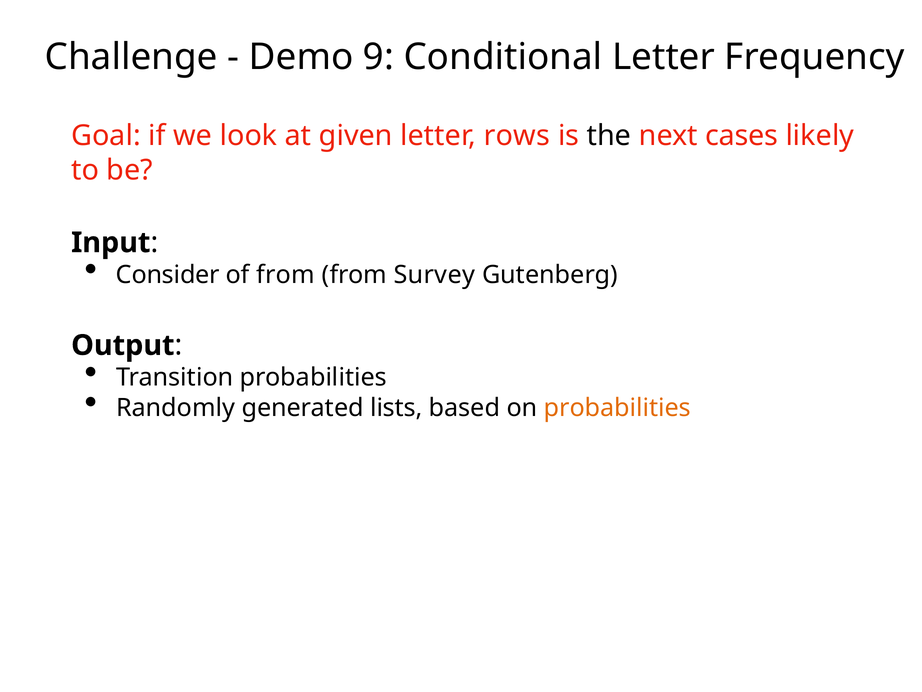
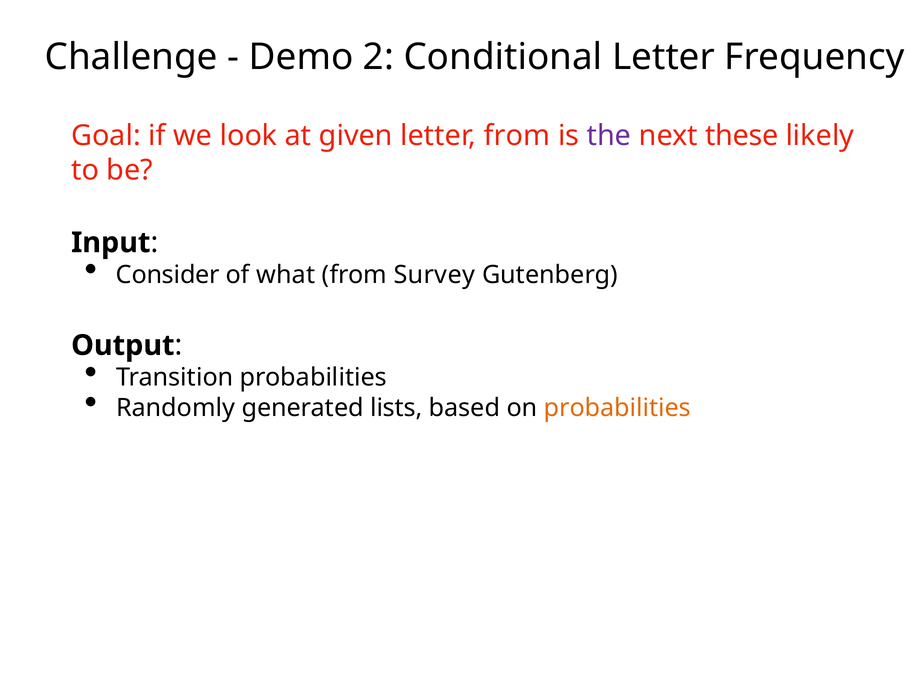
9: 9 -> 2
letter rows: rows -> from
the colour: black -> purple
cases: cases -> these
of from: from -> what
